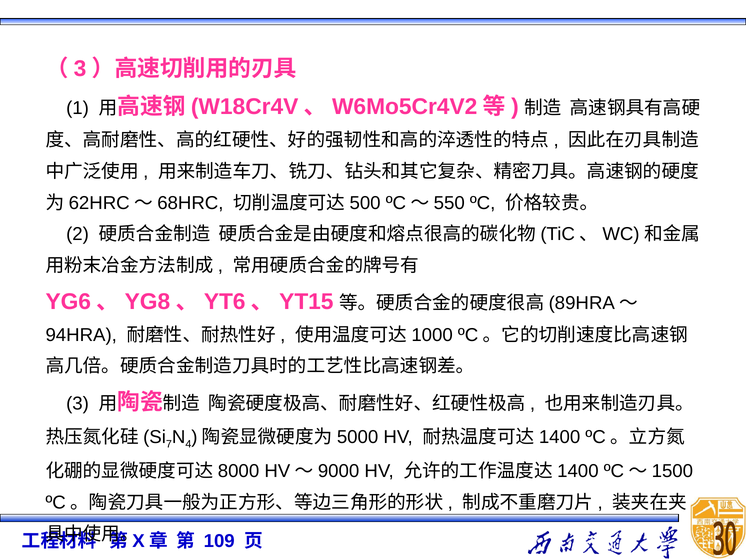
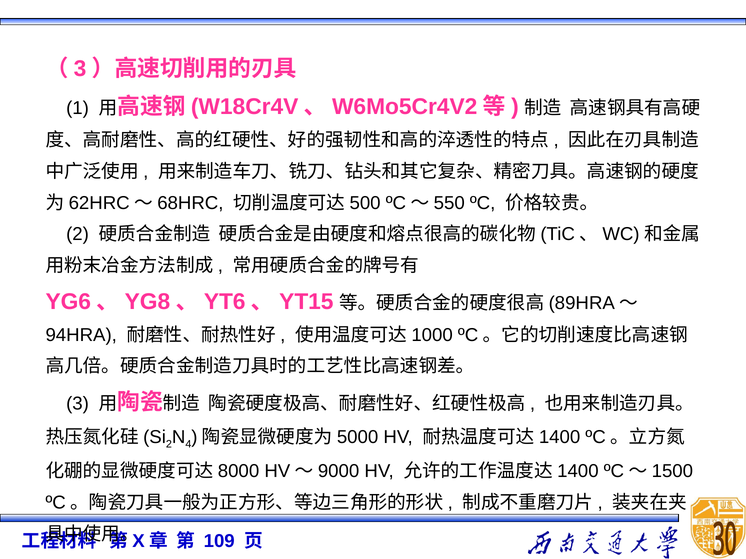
7 at (169, 445): 7 -> 2
